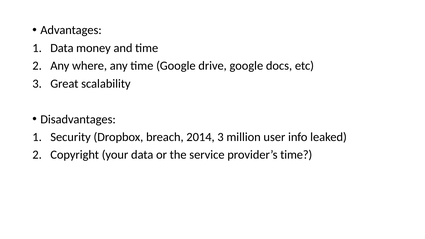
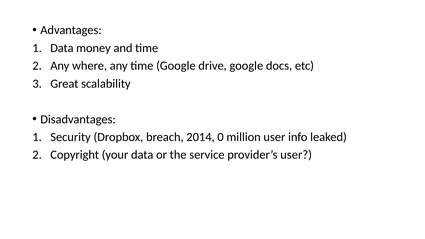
2014 3: 3 -> 0
provider’s time: time -> user
